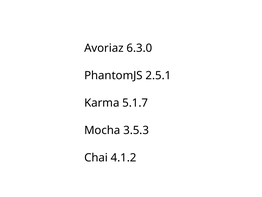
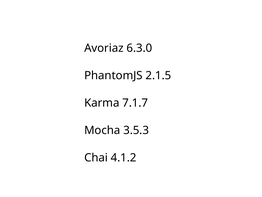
2.5.1: 2.5.1 -> 2.1.5
5.1.7: 5.1.7 -> 7.1.7
